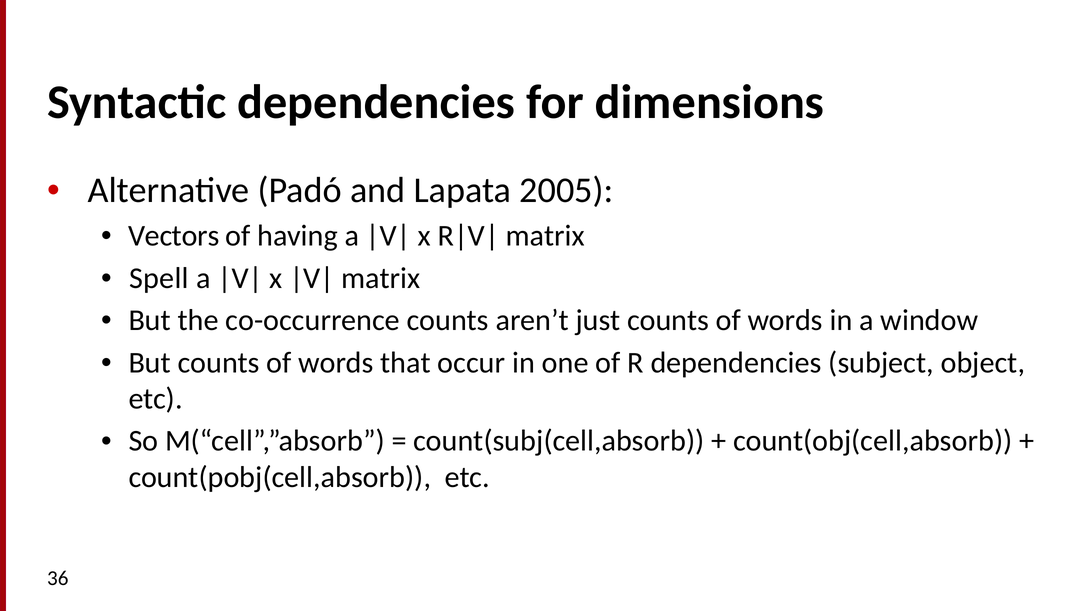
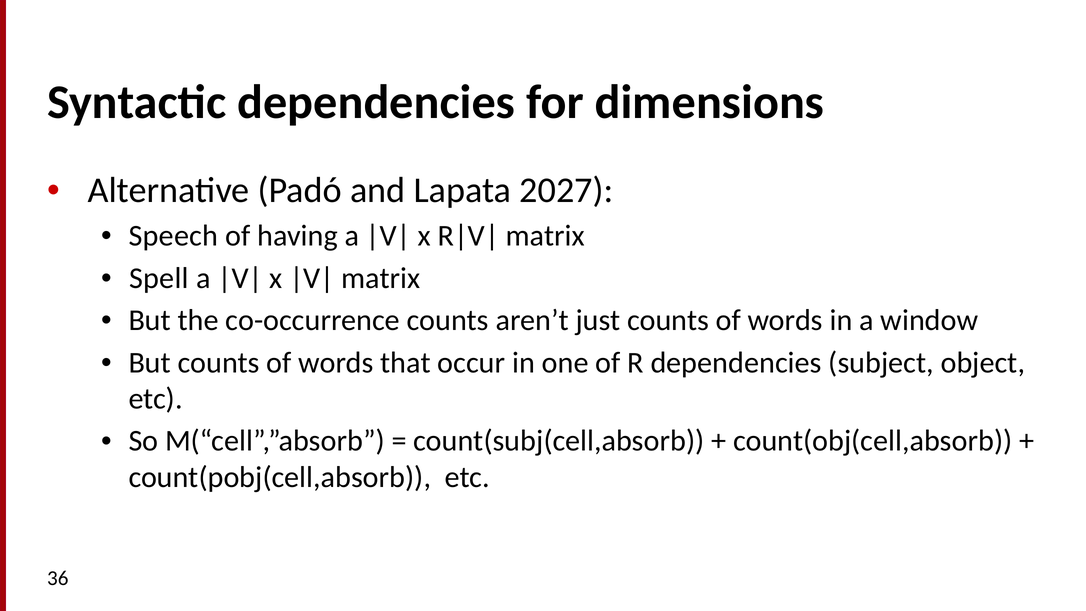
2005: 2005 -> 2027
Vectors: Vectors -> Speech
